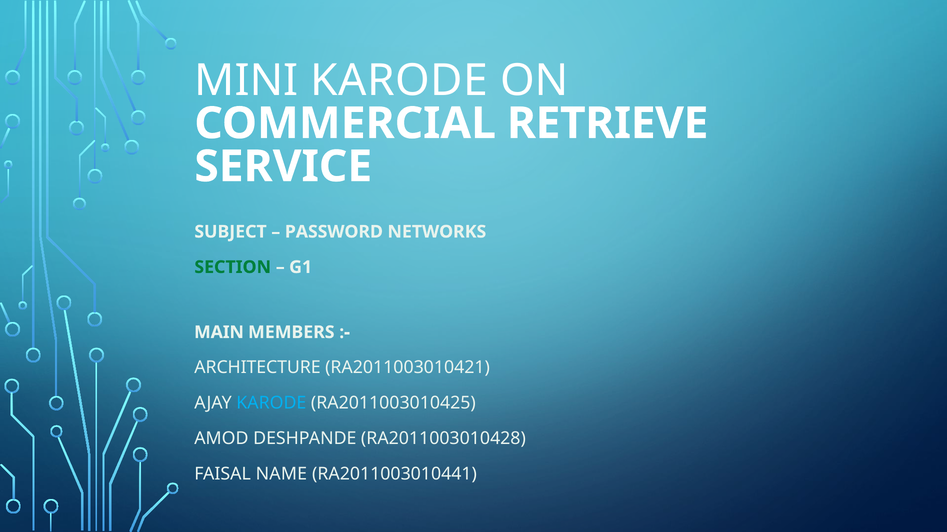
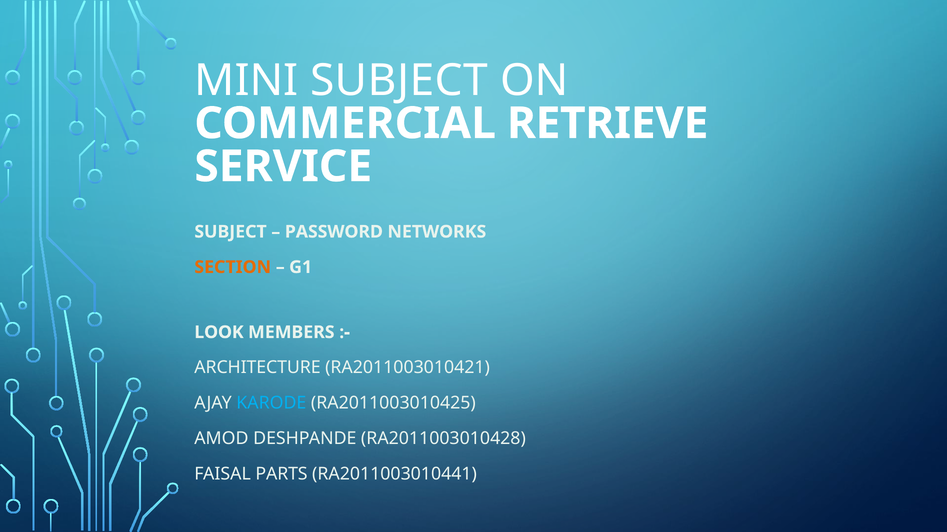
MINI KARODE: KARODE -> SUBJECT
SECTION colour: green -> orange
MAIN: MAIN -> LOOK
NAME: NAME -> PARTS
